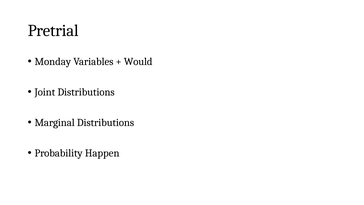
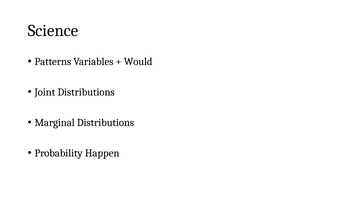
Pretrial: Pretrial -> Science
Monday: Monday -> Patterns
